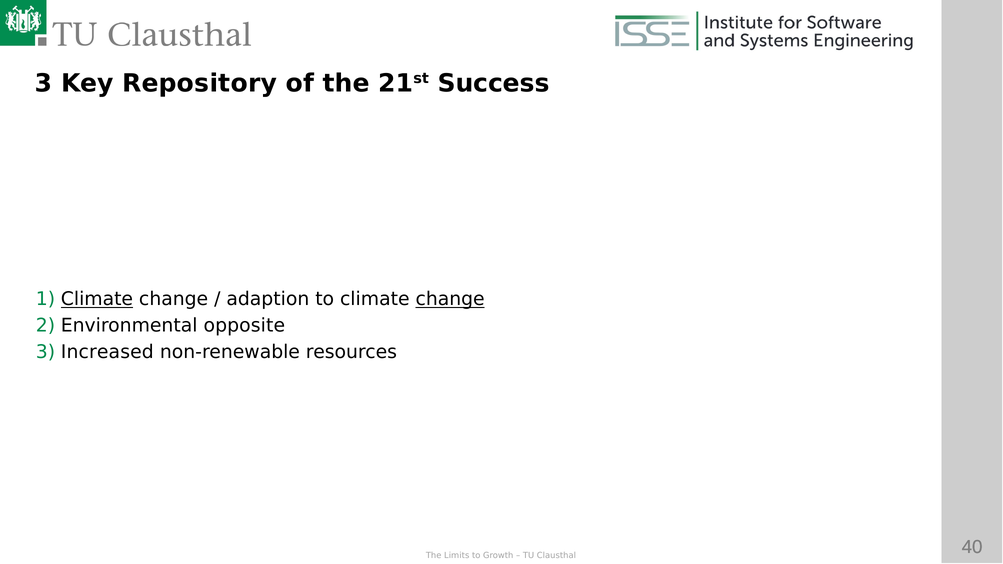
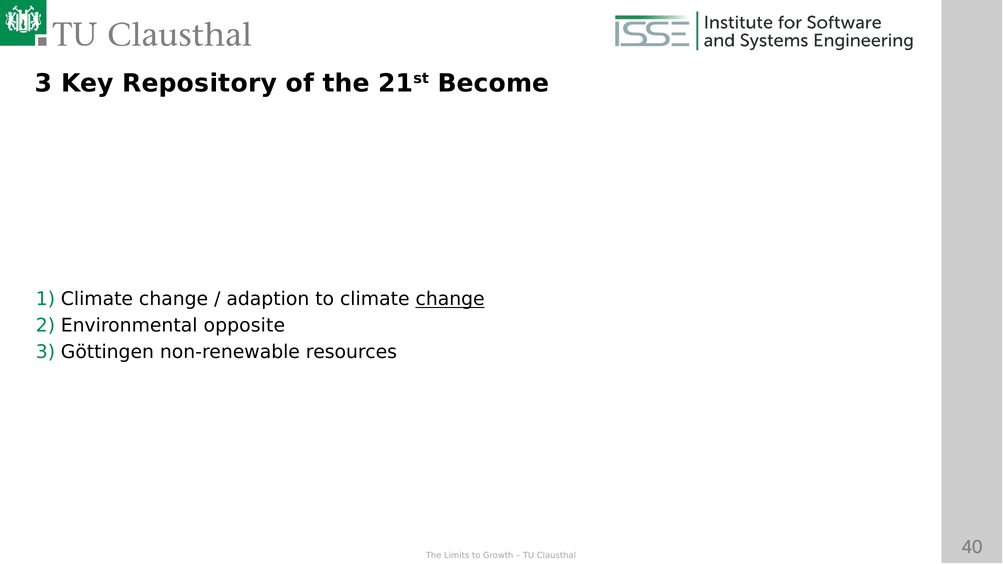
Success: Success -> Become
Climate at (97, 299) underline: present -> none
Increased: Increased -> Göttingen
